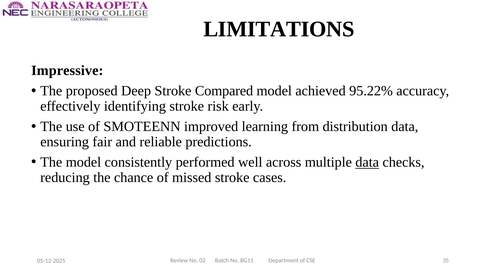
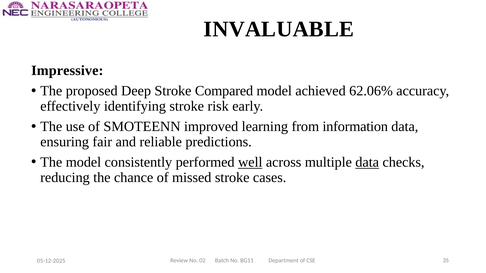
LIMITATIONS: LIMITATIONS -> INVALUABLE
95.22%: 95.22% -> 62.06%
distribution: distribution -> information
well underline: none -> present
